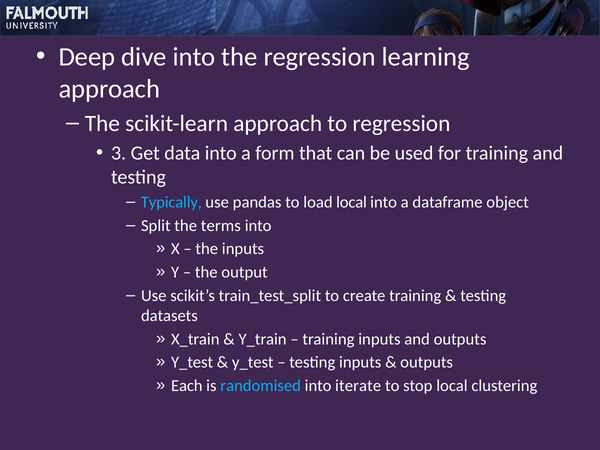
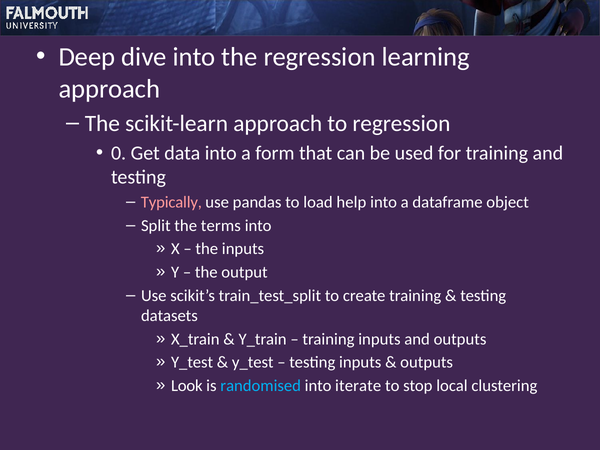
3: 3 -> 0
Typically colour: light blue -> pink
load local: local -> help
Each: Each -> Look
